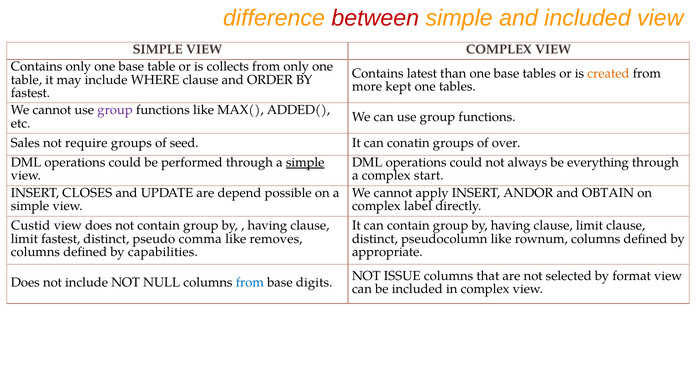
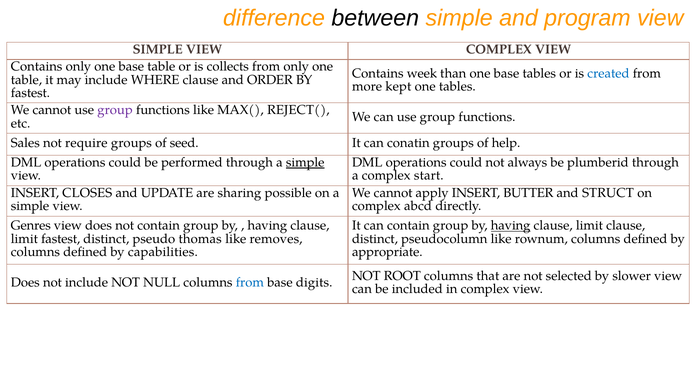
between colour: red -> black
and included: included -> program
latest: latest -> week
created colour: orange -> blue
ADDED(: ADDED( -> REJECT(
over: over -> help
everything: everything -> plumberid
depend: depend -> sharing
ANDOR: ANDOR -> BUTTER
OBTAIN: OBTAIN -> STRUCT
label: label -> abcd
Custid: Custid -> Genres
having at (511, 226) underline: none -> present
comma: comma -> thomas
ISSUE: ISSUE -> ROOT
format: format -> slower
